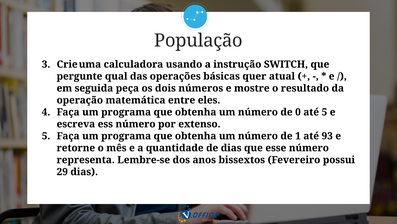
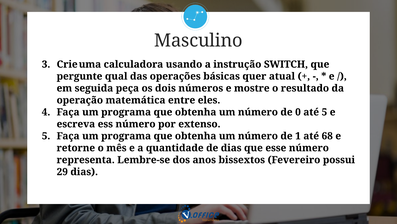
População: População -> Masculino
93: 93 -> 68
